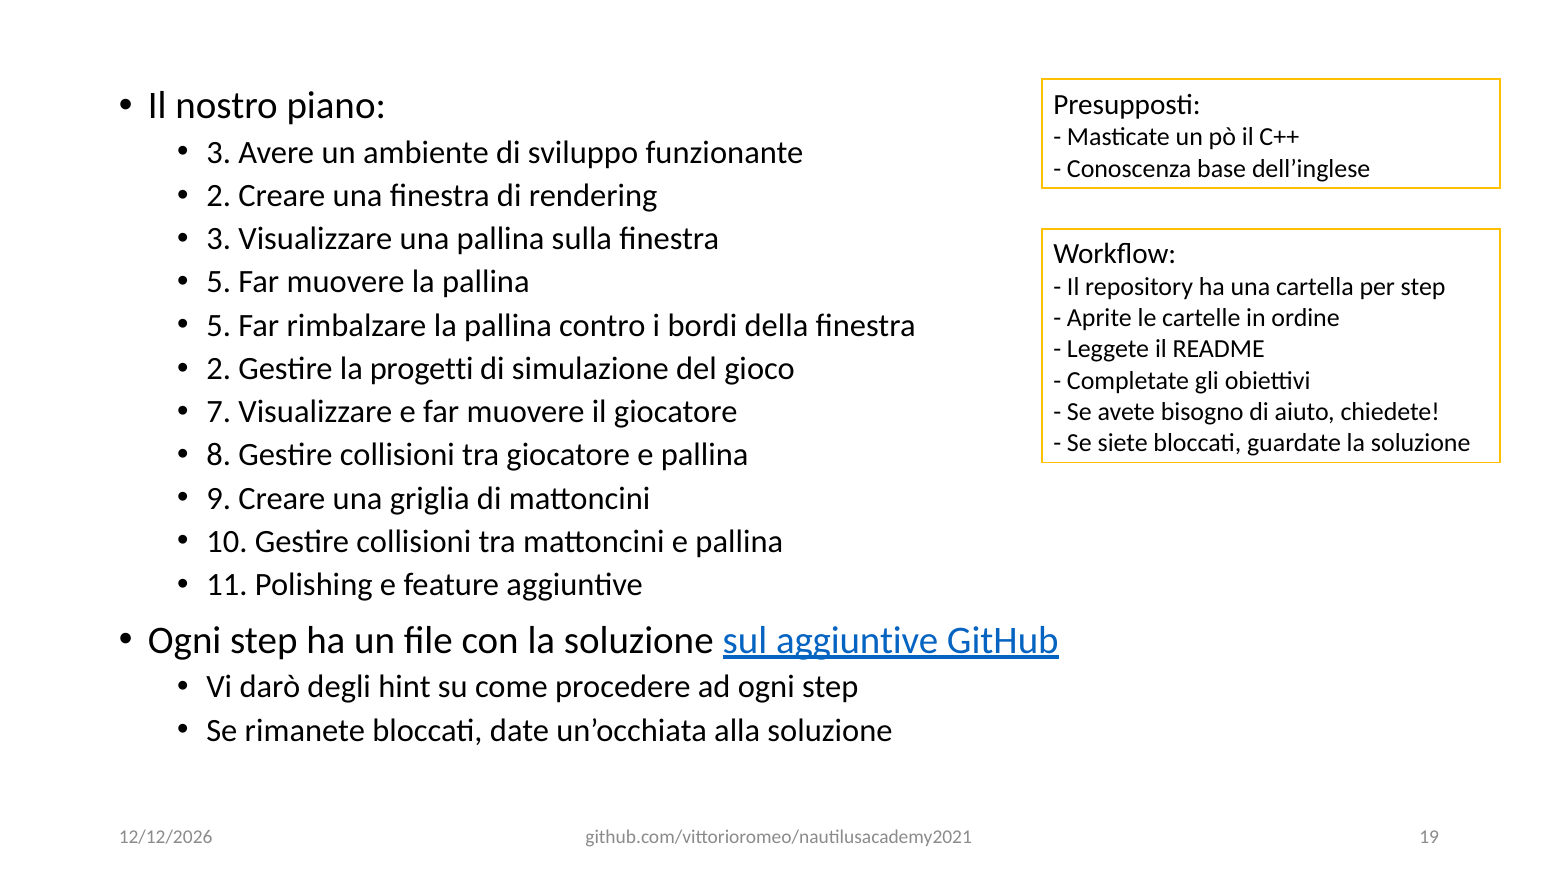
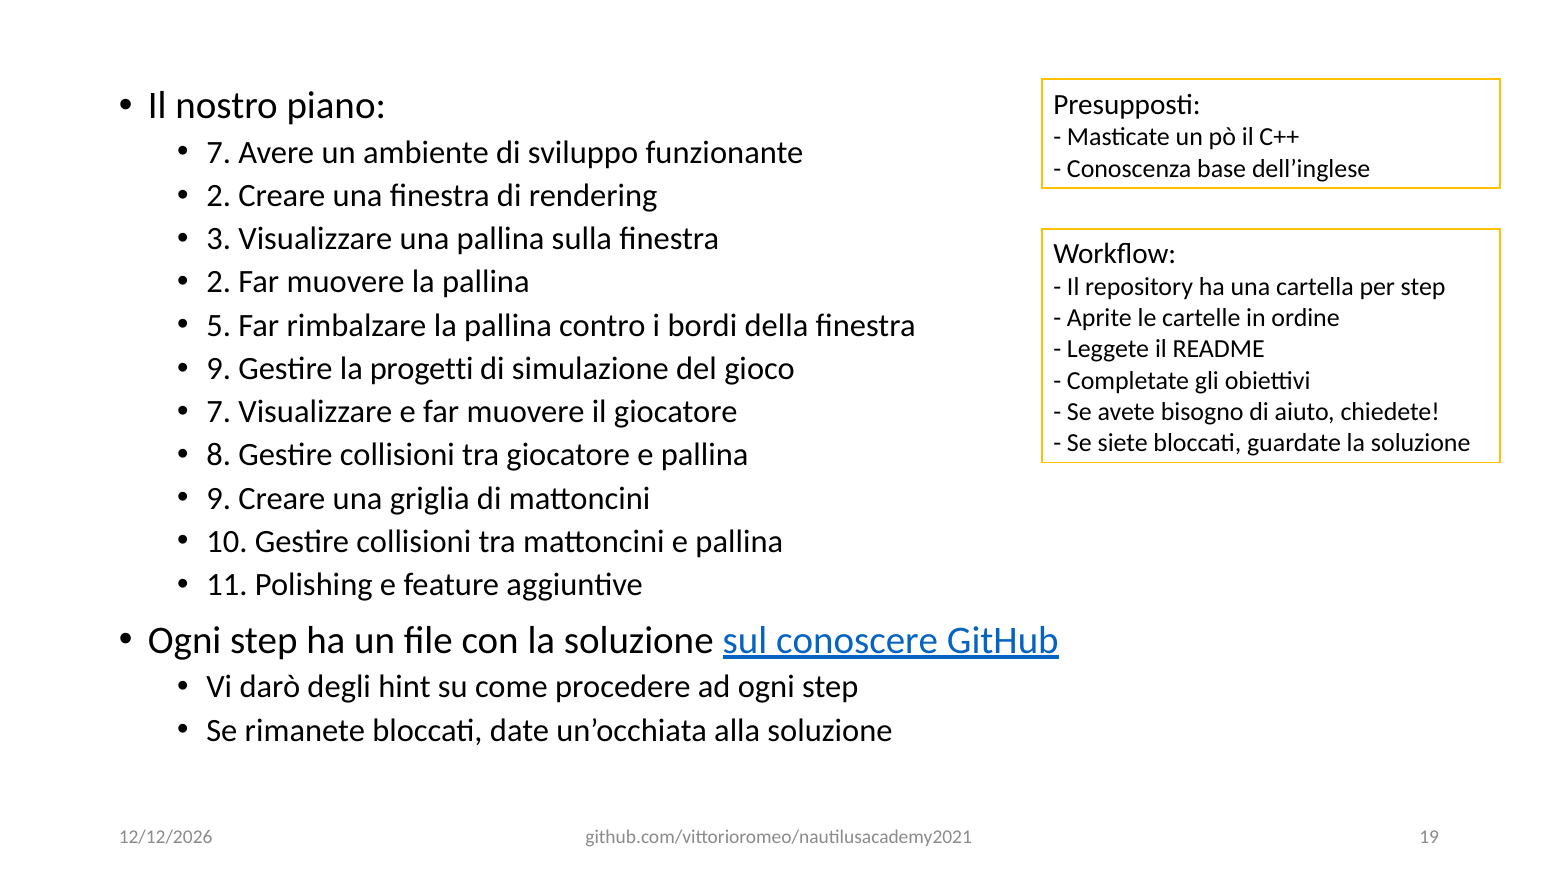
3 at (219, 152): 3 -> 7
5 at (219, 282): 5 -> 2
2 at (219, 368): 2 -> 9
sul aggiuntive: aggiuntive -> conoscere
